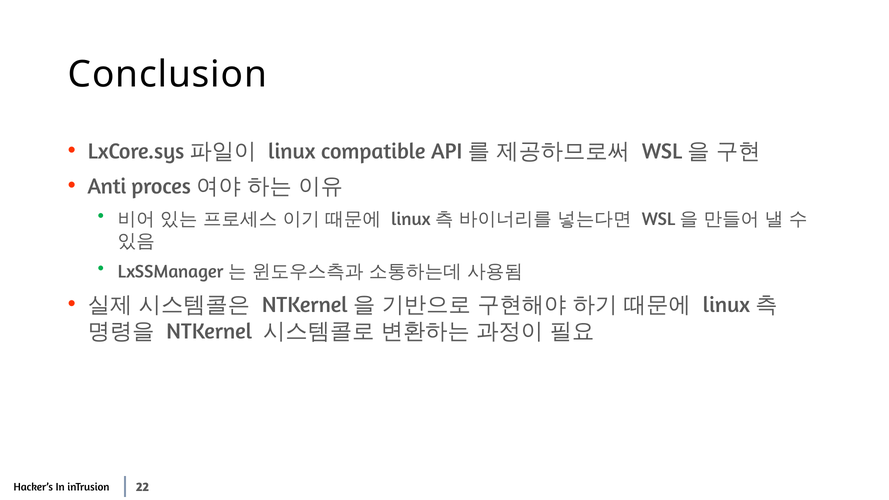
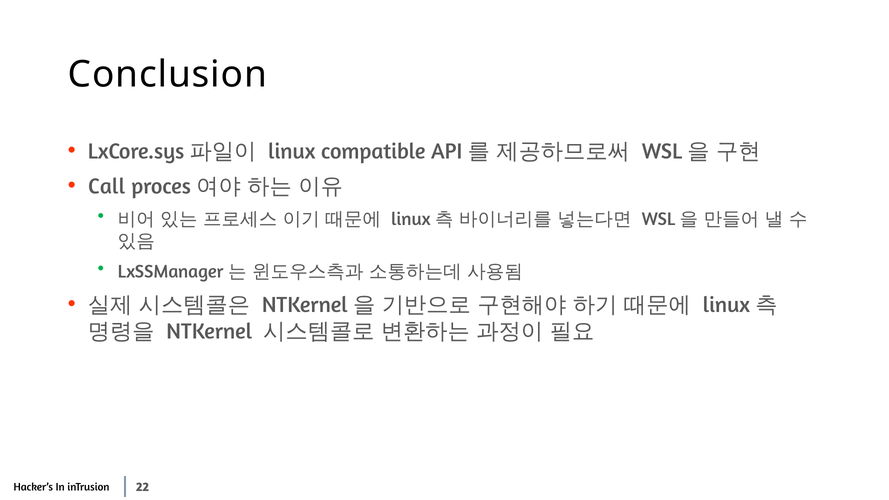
Anti: Anti -> Call
